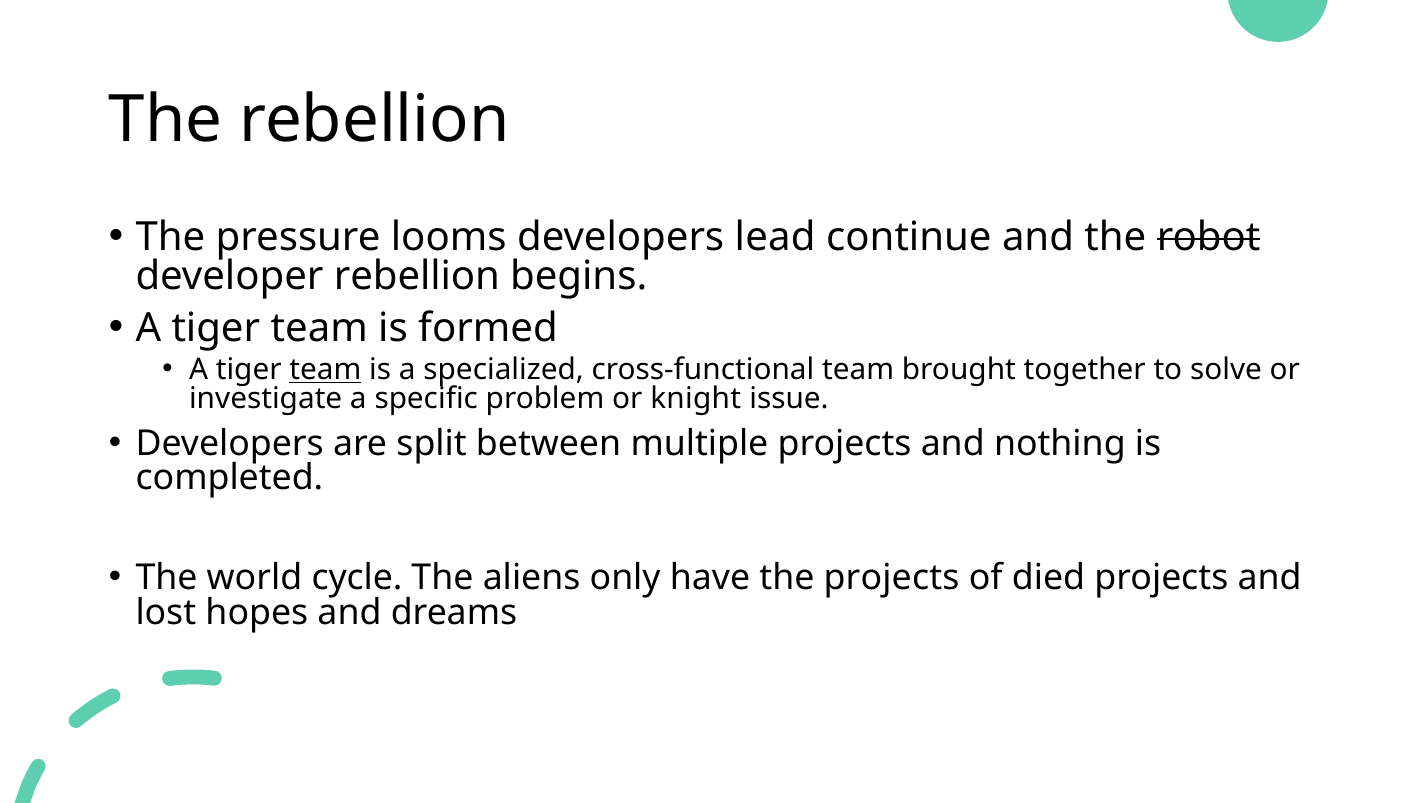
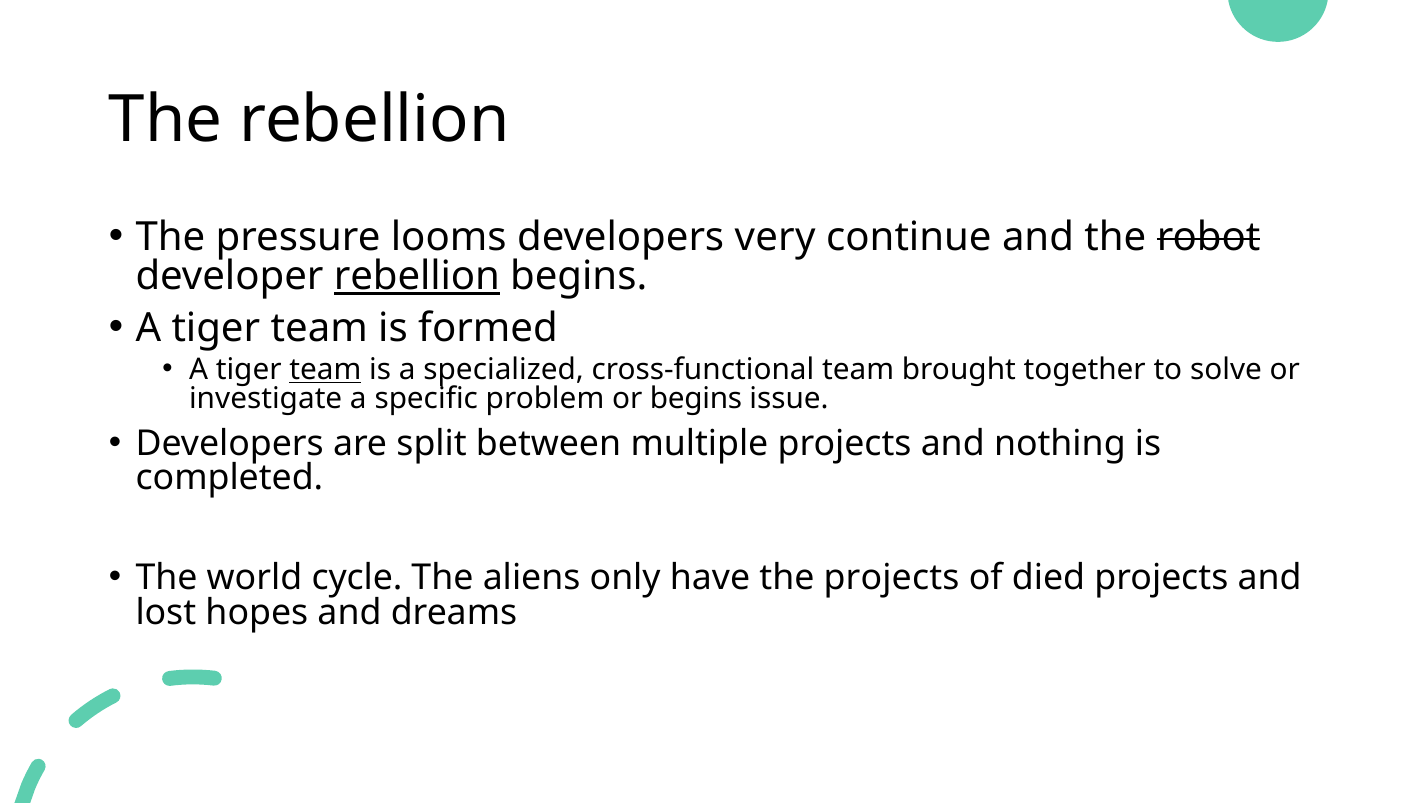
lead: lead -> very
rebellion at (417, 276) underline: none -> present
or knight: knight -> begins
